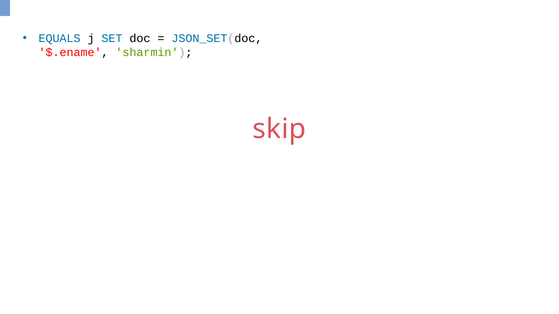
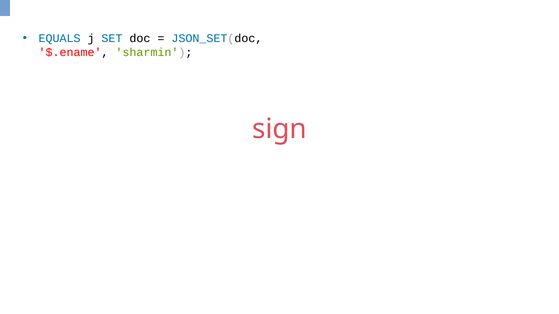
skip: skip -> sign
